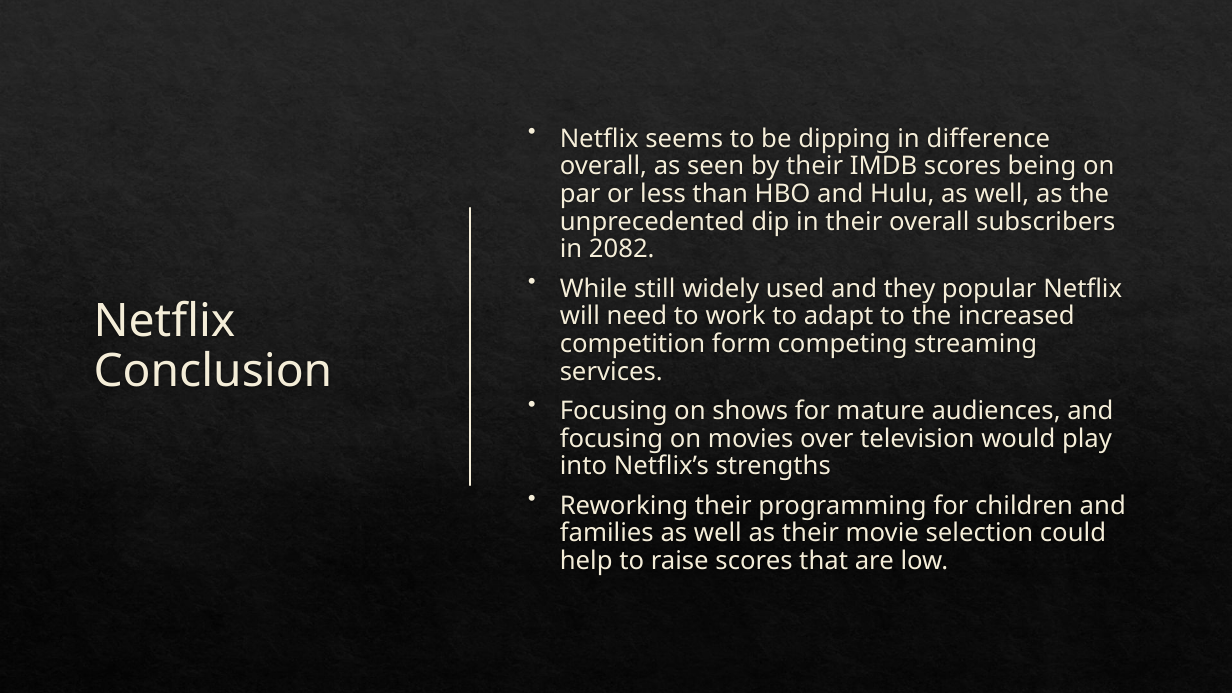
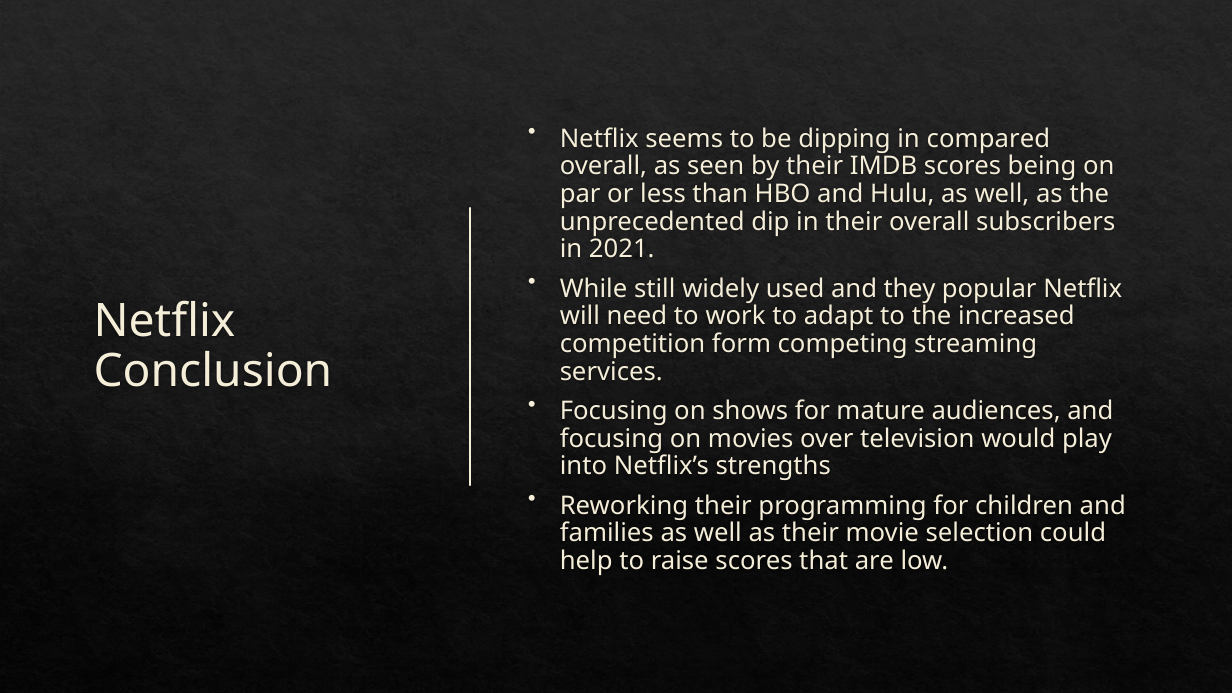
difference: difference -> compared
2082: 2082 -> 2021
